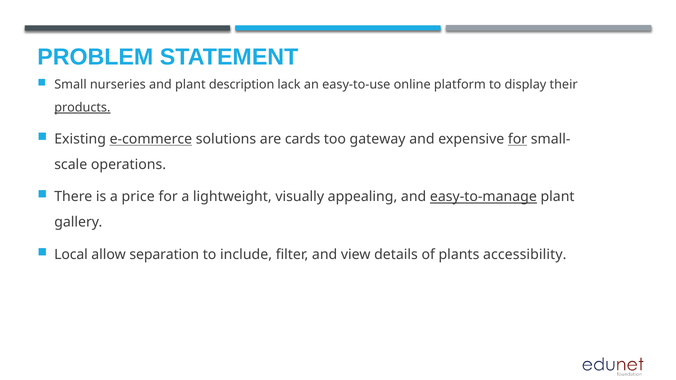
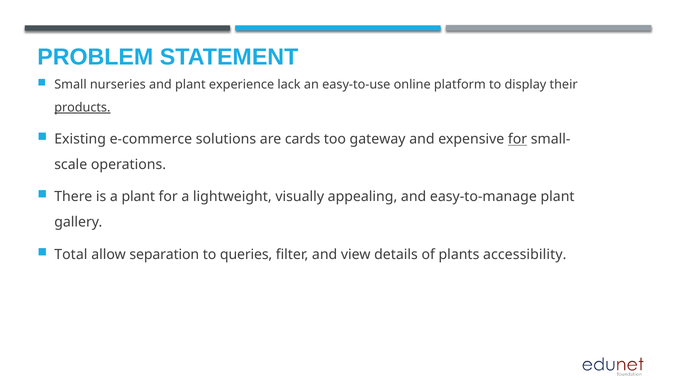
description: description -> experience
e-commerce underline: present -> none
a price: price -> plant
easy-to-manage underline: present -> none
Local: Local -> Total
include: include -> queries
